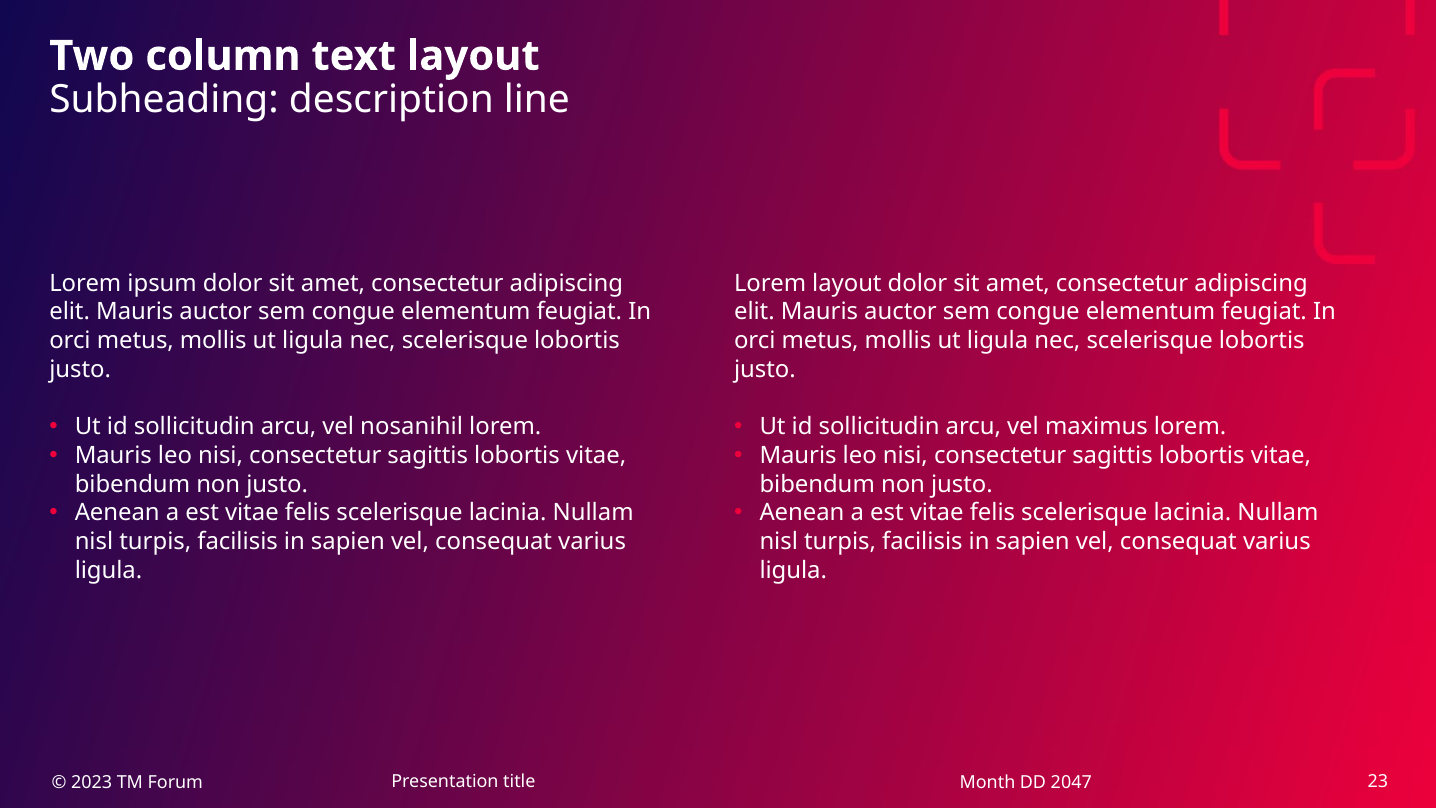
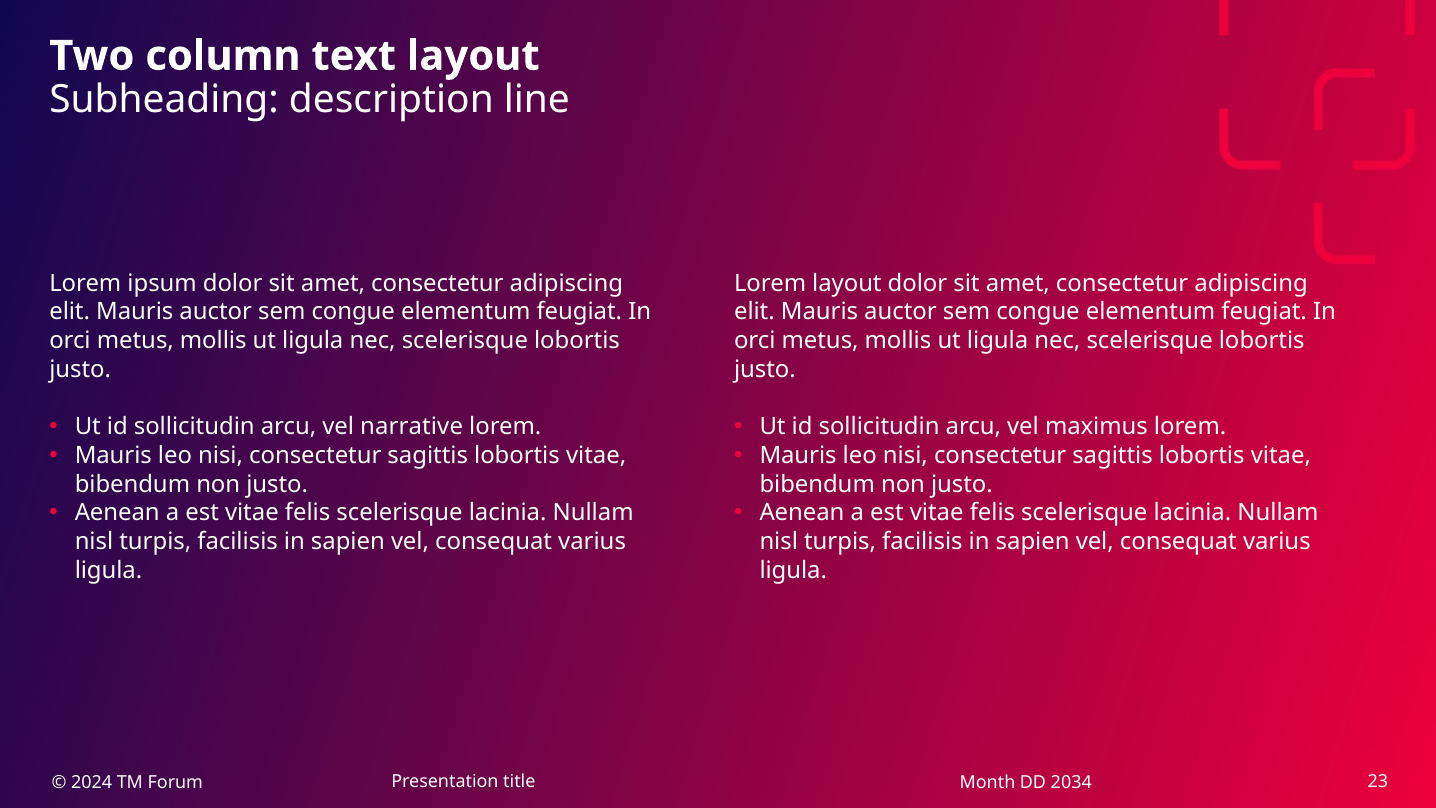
nosanihil: nosanihil -> narrative
2023: 2023 -> 2024
2047: 2047 -> 2034
